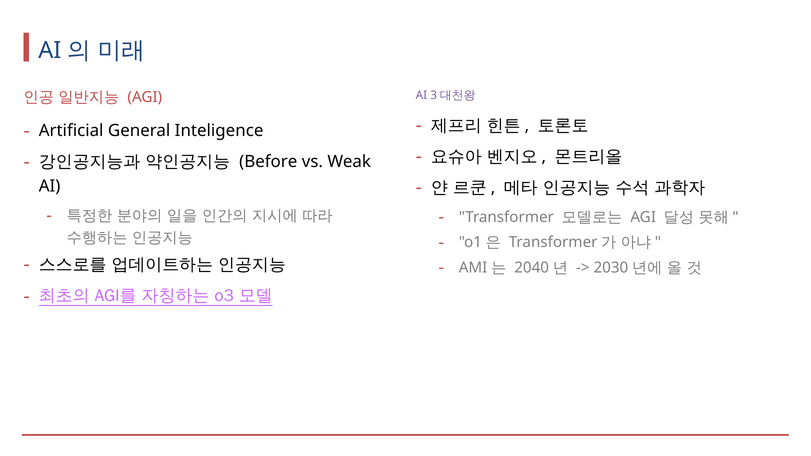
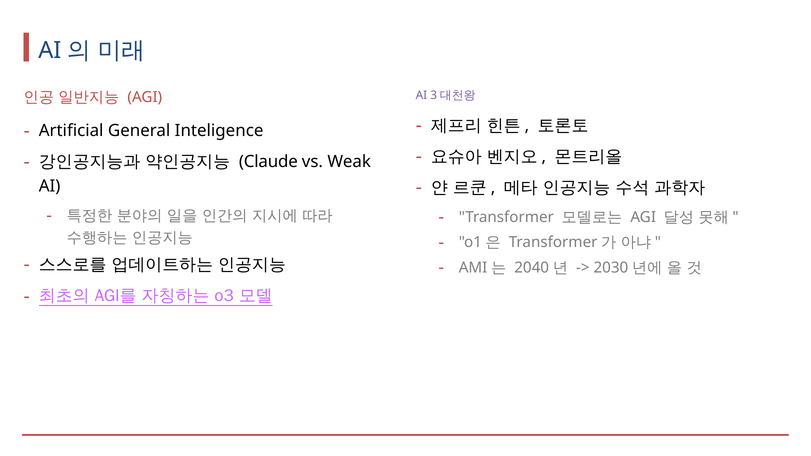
Before: Before -> Claude
